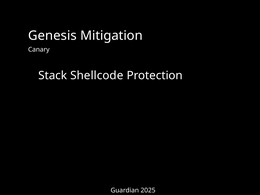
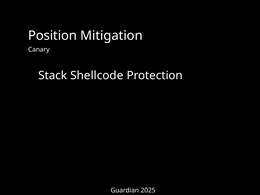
Genesis: Genesis -> Position
